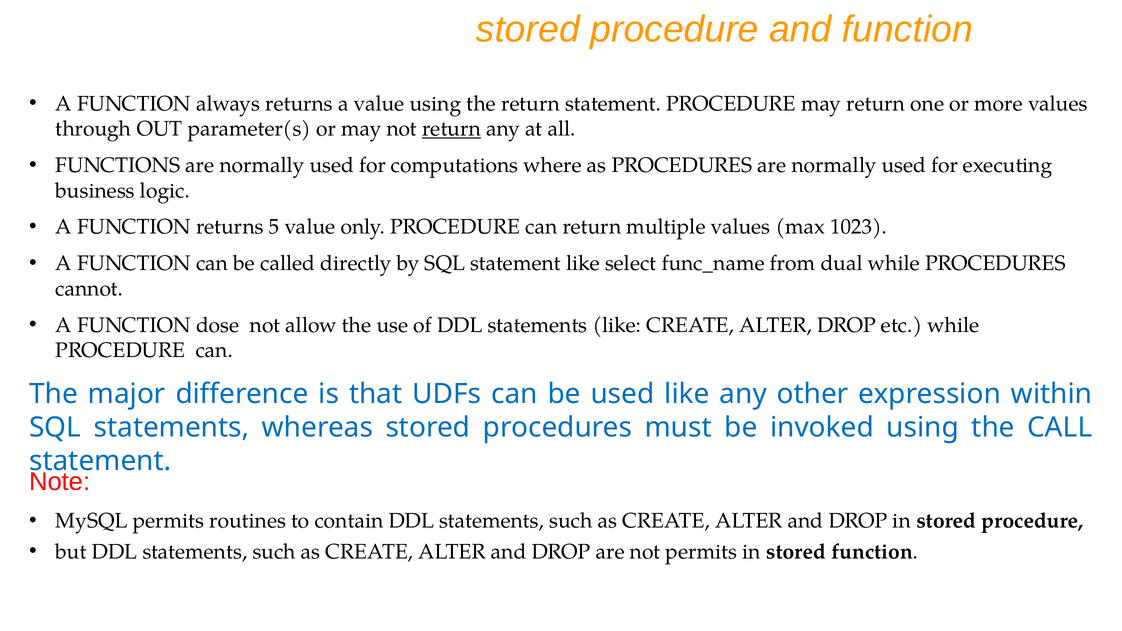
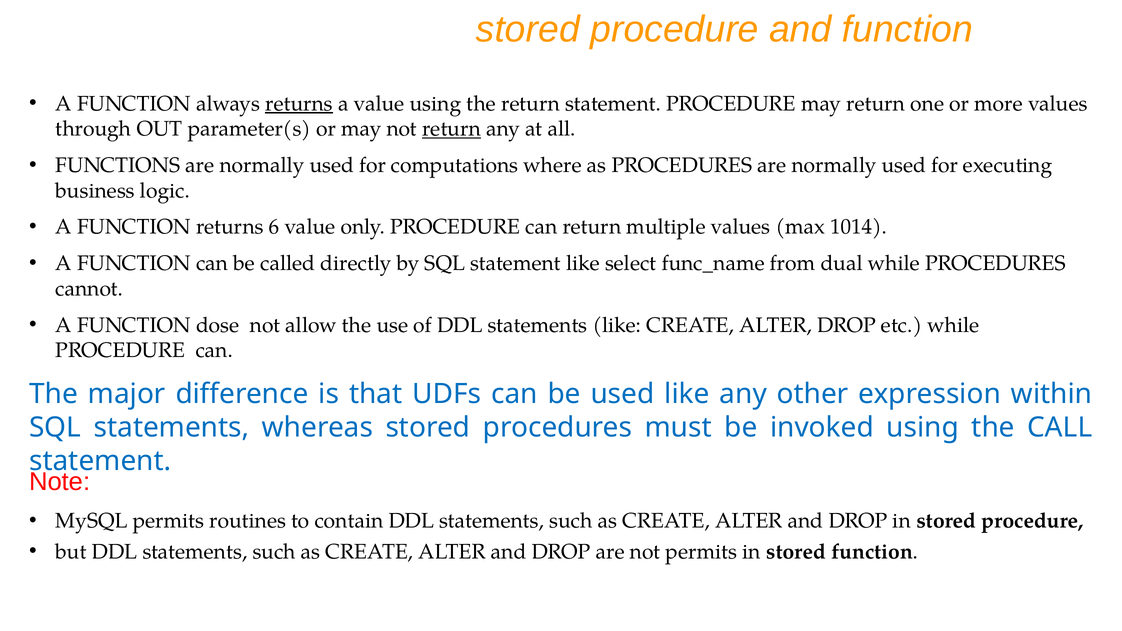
returns at (299, 104) underline: none -> present
5: 5 -> 6
1023: 1023 -> 1014
